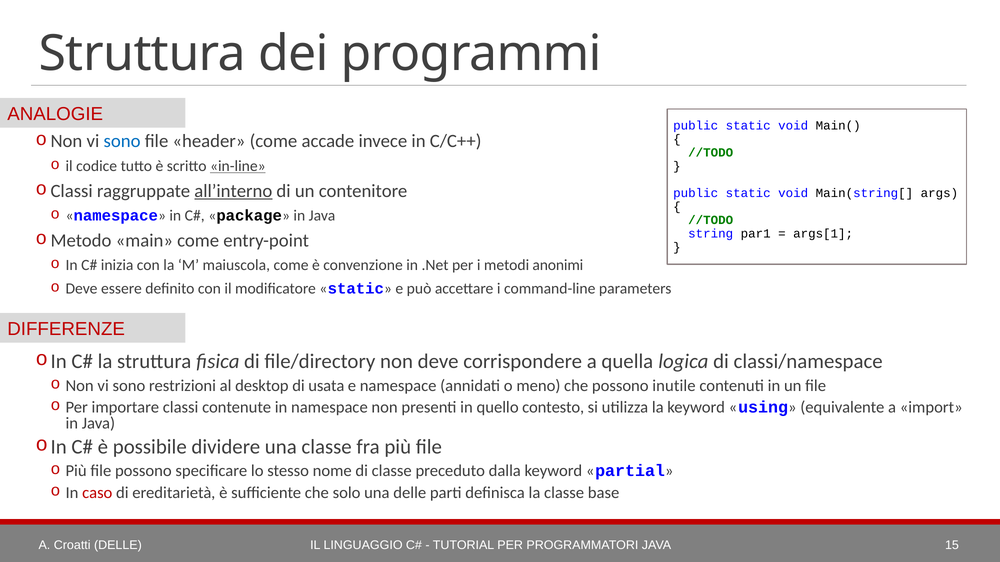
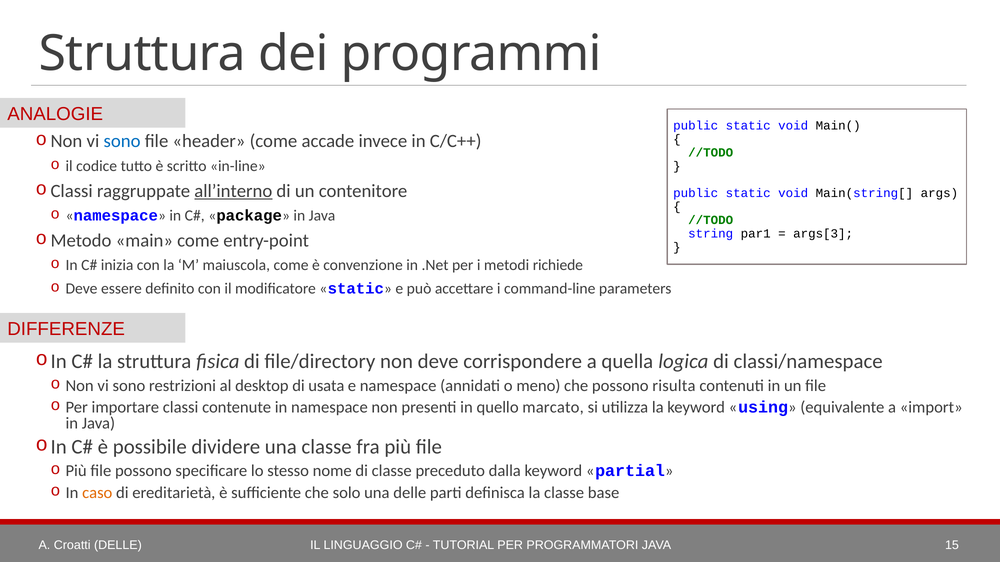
in-line underline: present -> none
args[1: args[1 -> args[3
anonimi: anonimi -> richiede
inutile: inutile -> risulta
contesto: contesto -> marcato
caso colour: red -> orange
